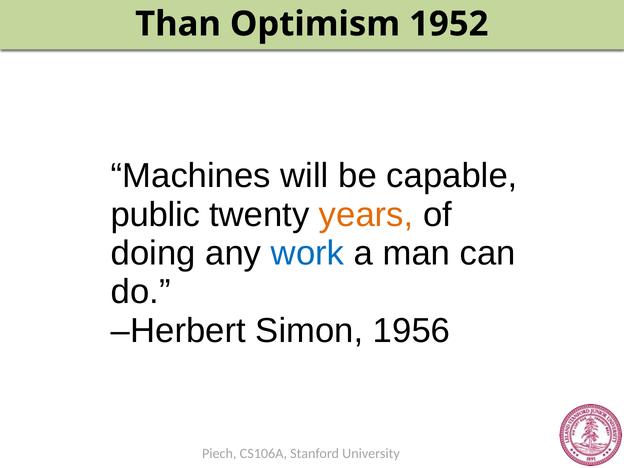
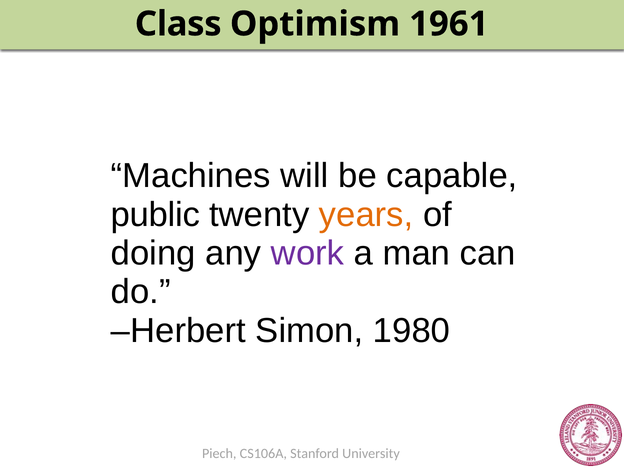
Than: Than -> Class
1952: 1952 -> 1961
work colour: blue -> purple
1956: 1956 -> 1980
